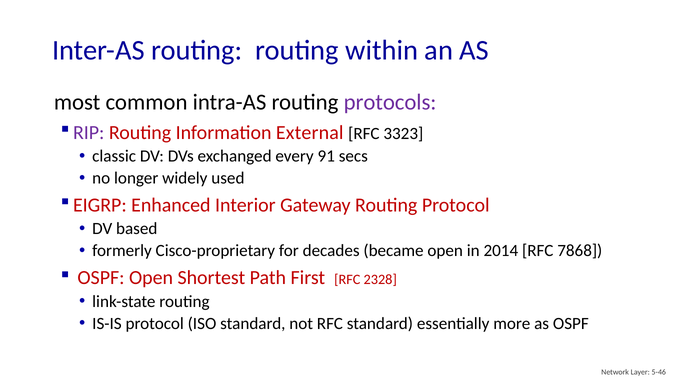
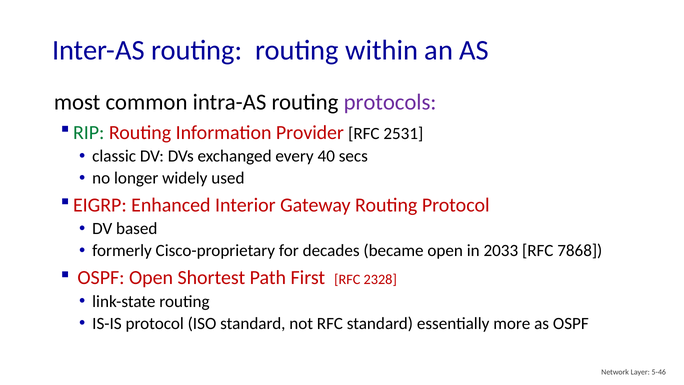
RIP colour: purple -> green
External: External -> Provider
3323: 3323 -> 2531
91: 91 -> 40
2014: 2014 -> 2033
